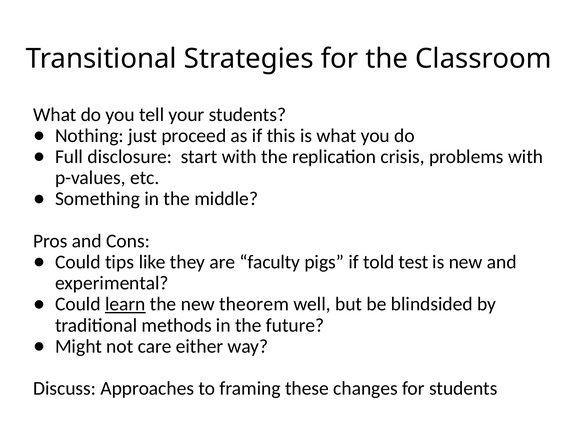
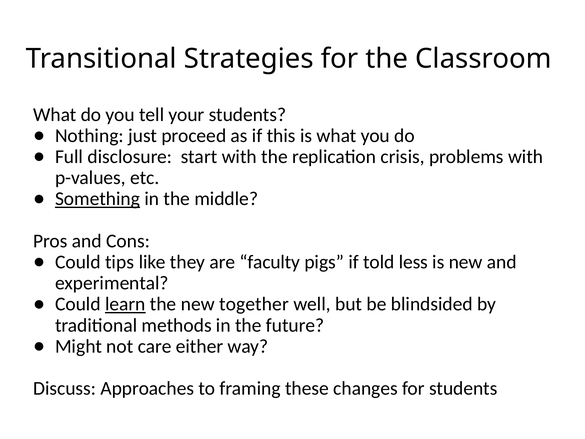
Something underline: none -> present
test: test -> less
theorem: theorem -> together
